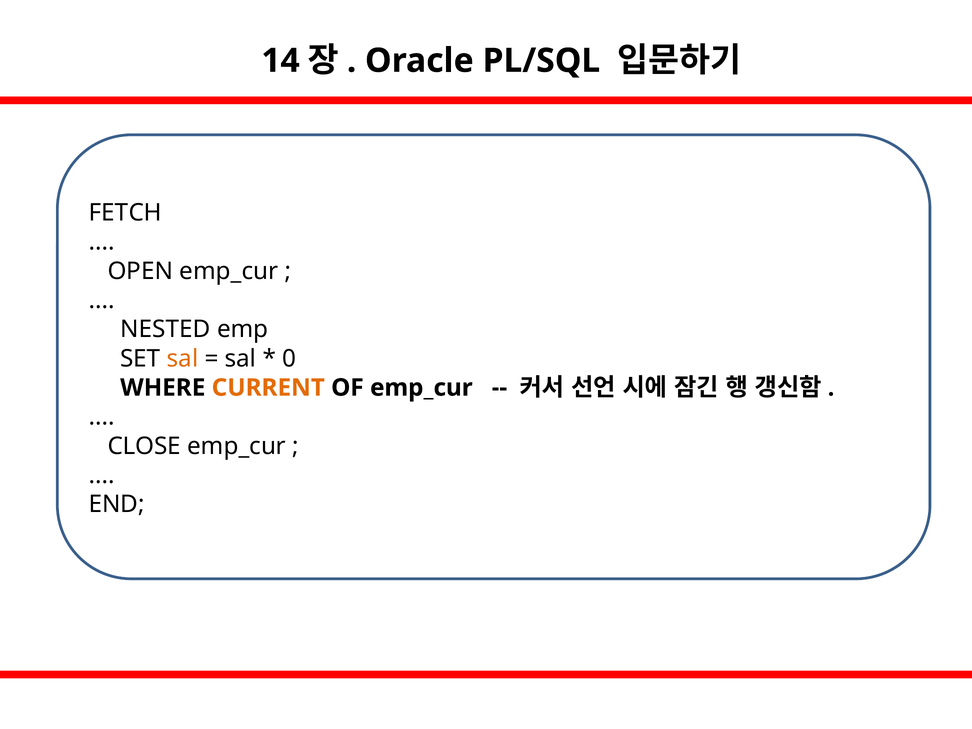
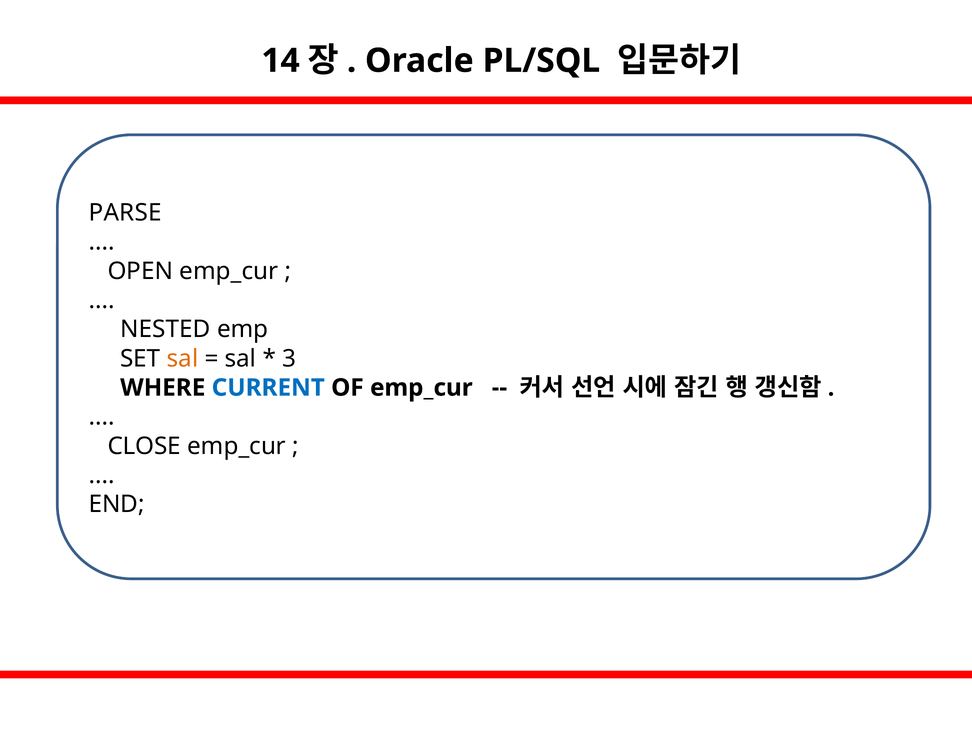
FETCH: FETCH -> PARSE
0: 0 -> 3
CURRENT colour: orange -> blue
